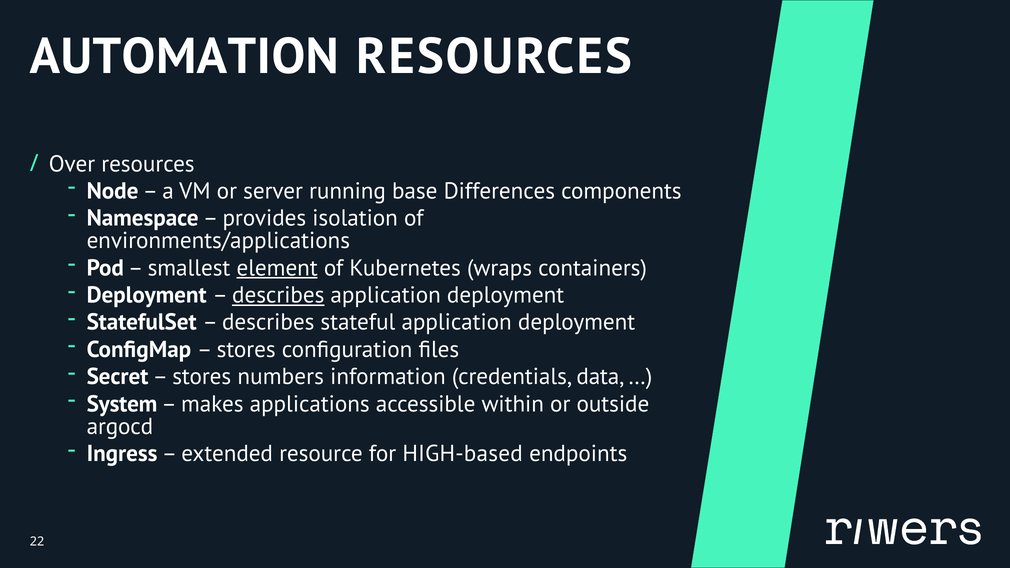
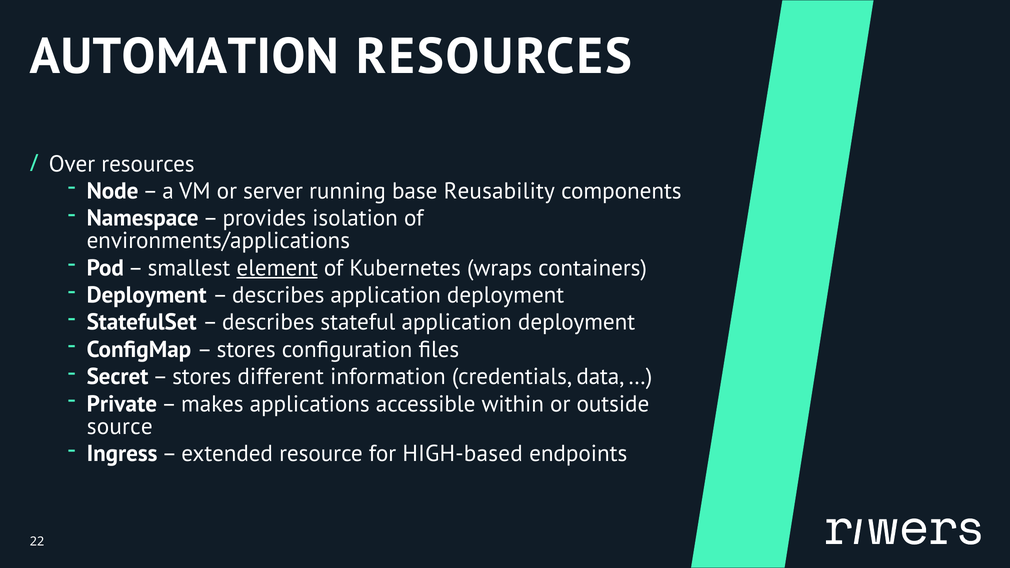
Differences: Differences -> Reusability
describes at (278, 295) underline: present -> none
numbers: numbers -> different
System: System -> Private
argocd: argocd -> source
